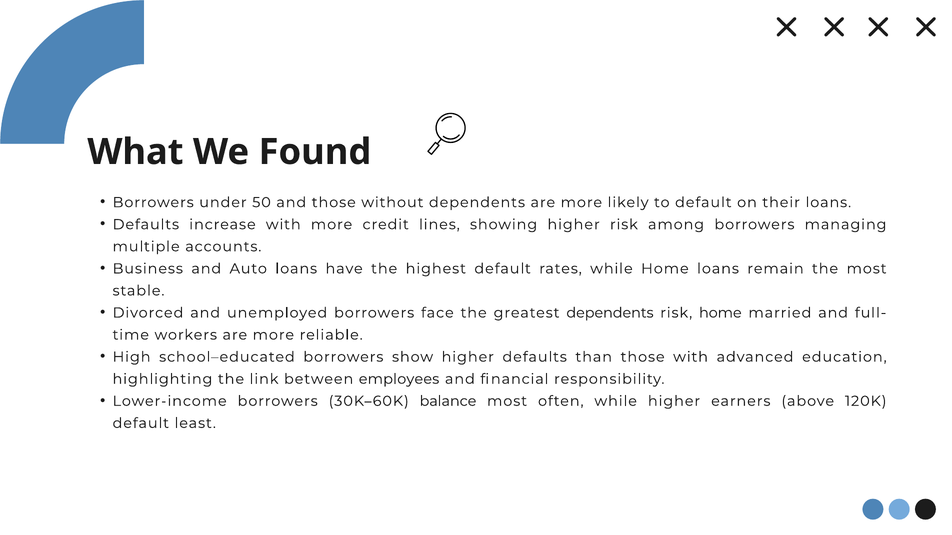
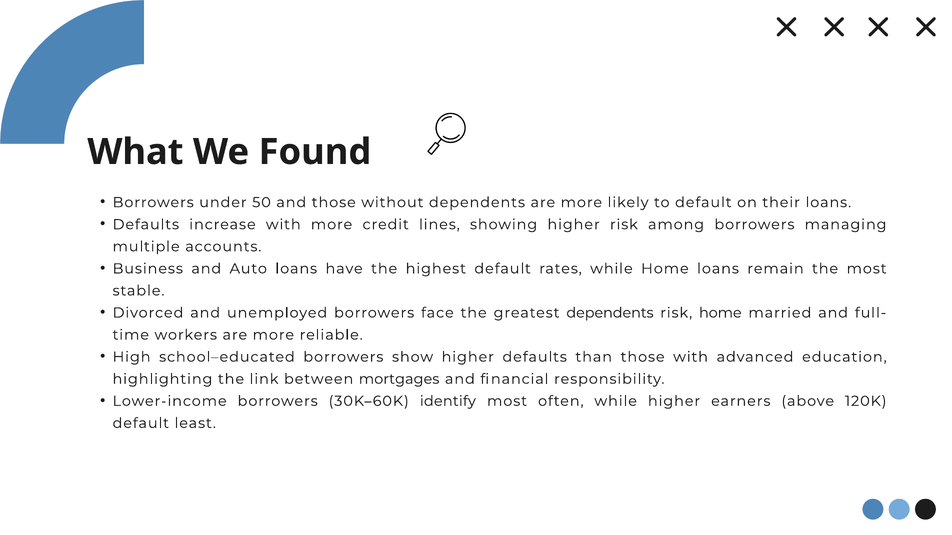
employees: employees -> mortgages
balance: balance -> identify
